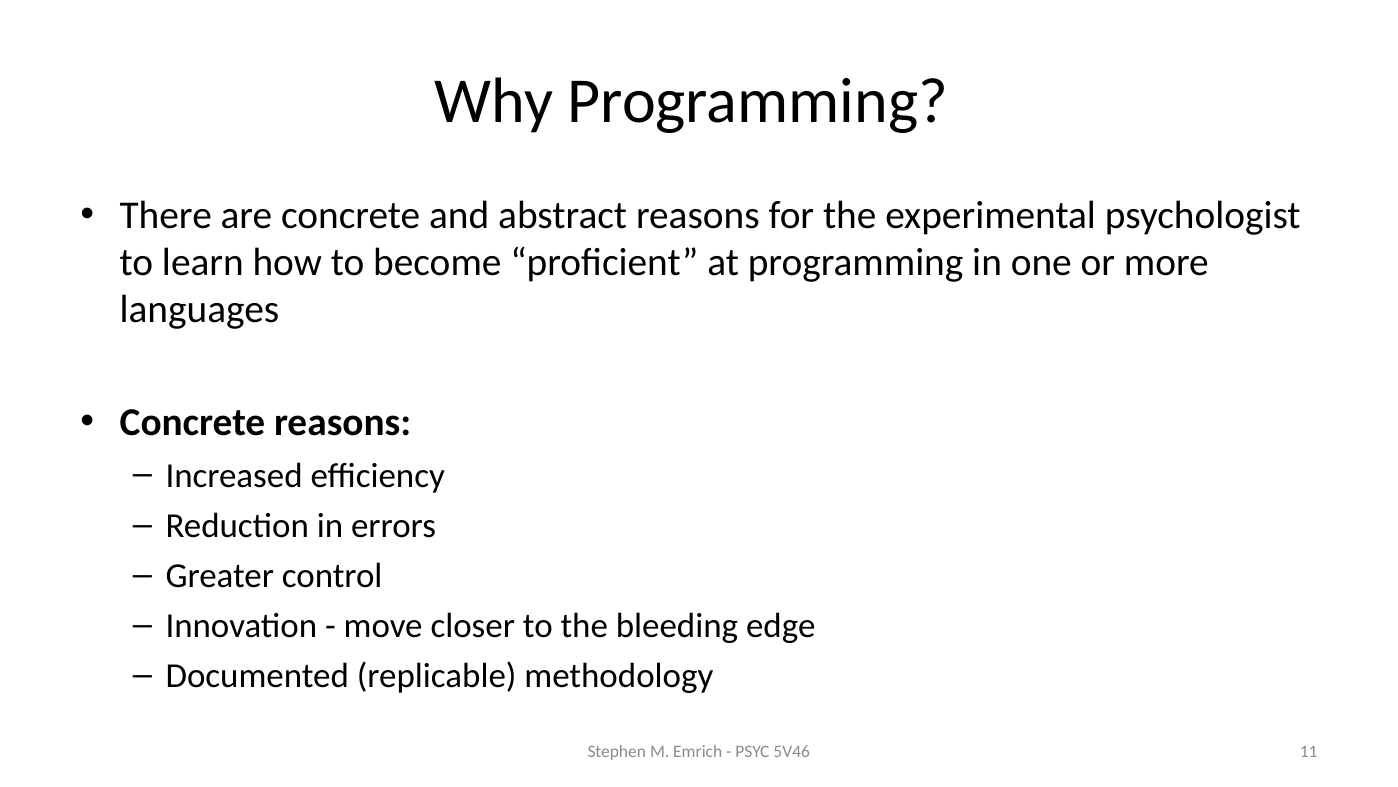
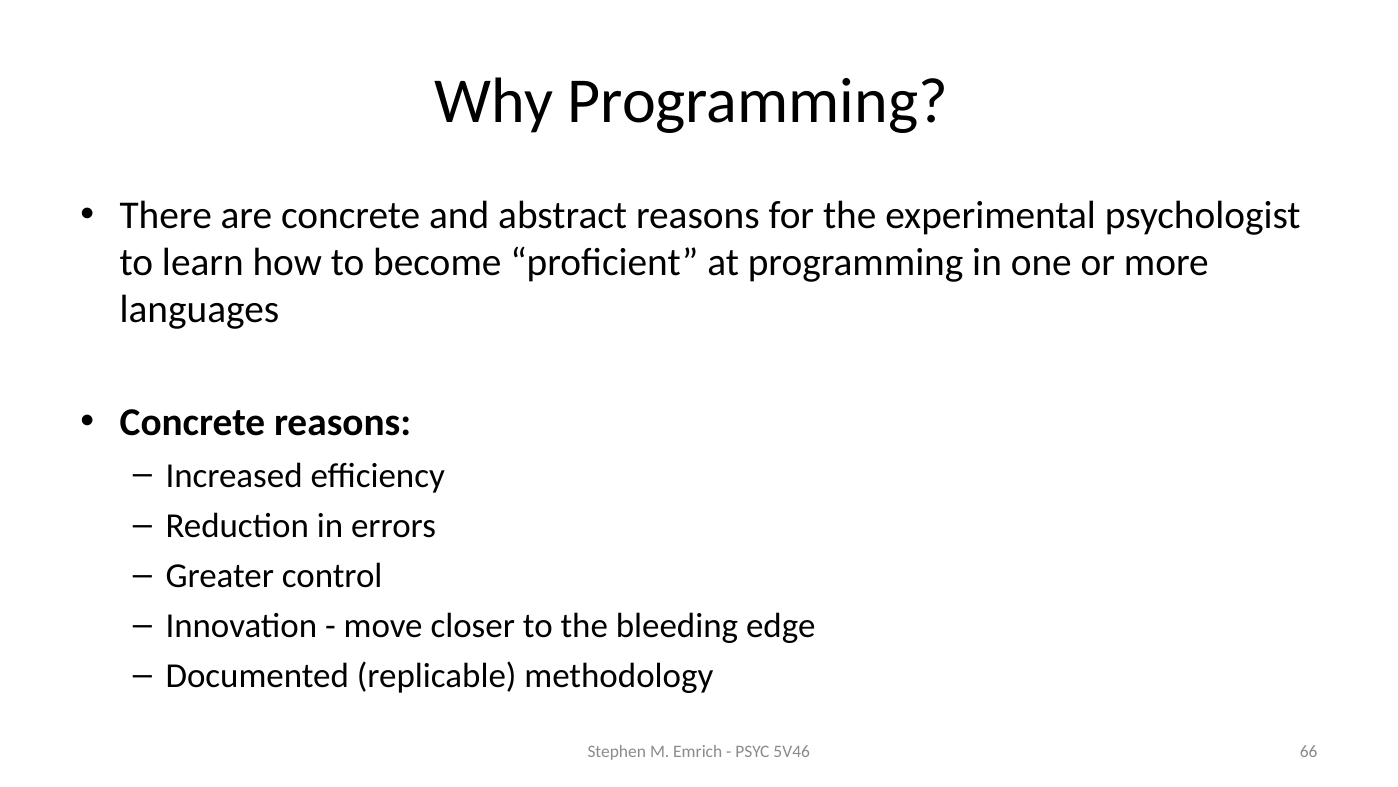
11: 11 -> 66
